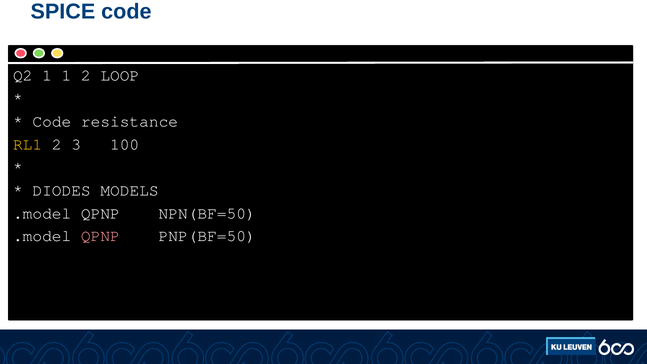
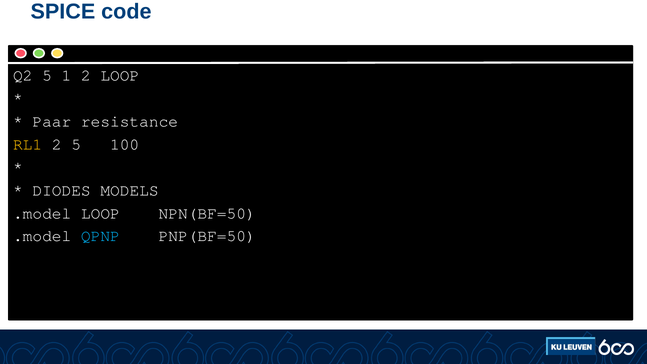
Q2 1: 1 -> 5
Code at (52, 121): Code -> Paar
2 3: 3 -> 5
QPNP at (100, 213): QPNP -> LOOP
QPNP at (100, 236) colour: pink -> light blue
